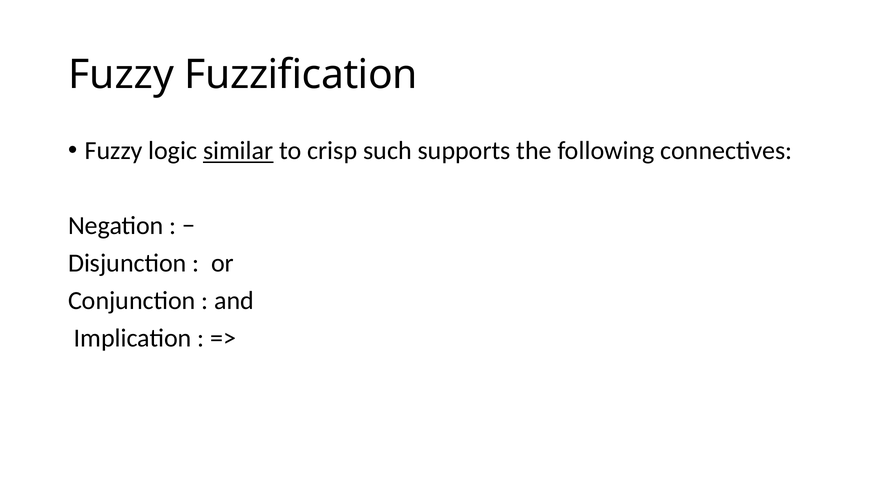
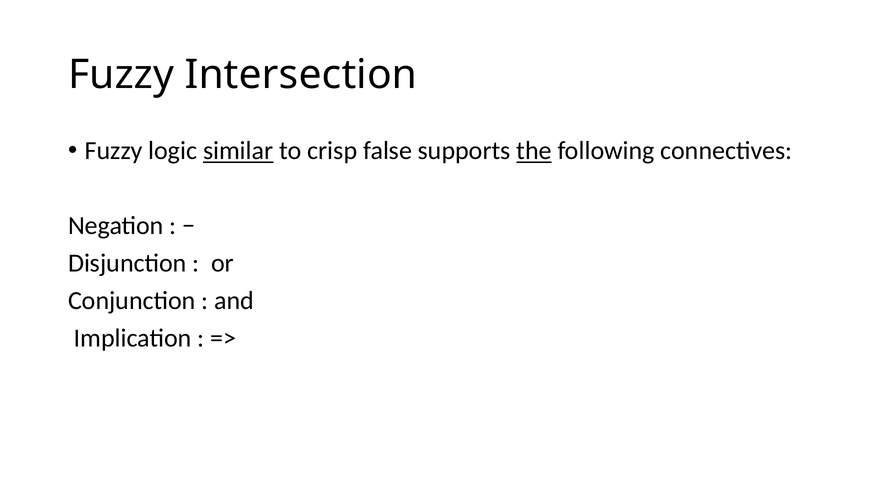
Fuzzification: Fuzzification -> Intersection
such: such -> false
the underline: none -> present
